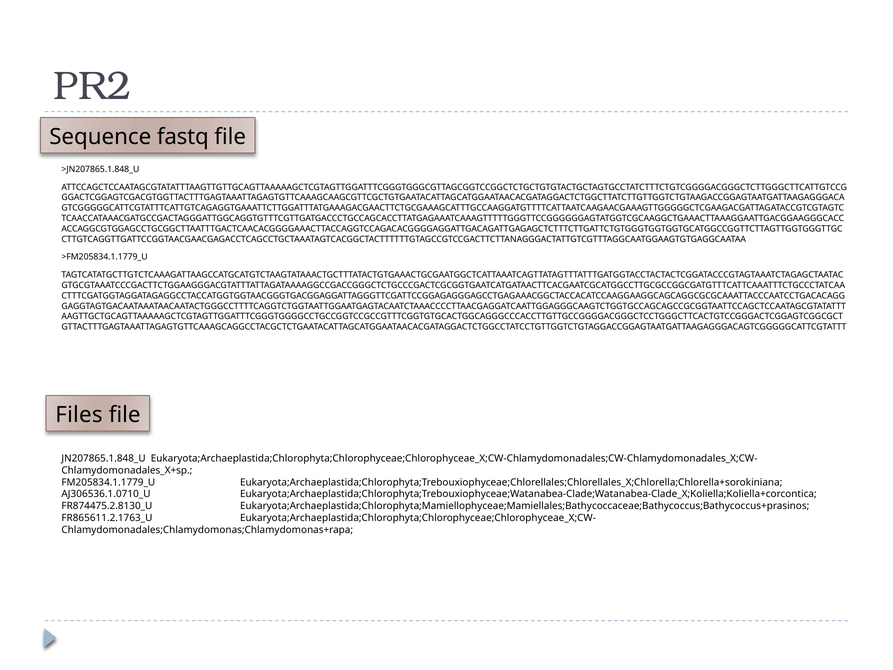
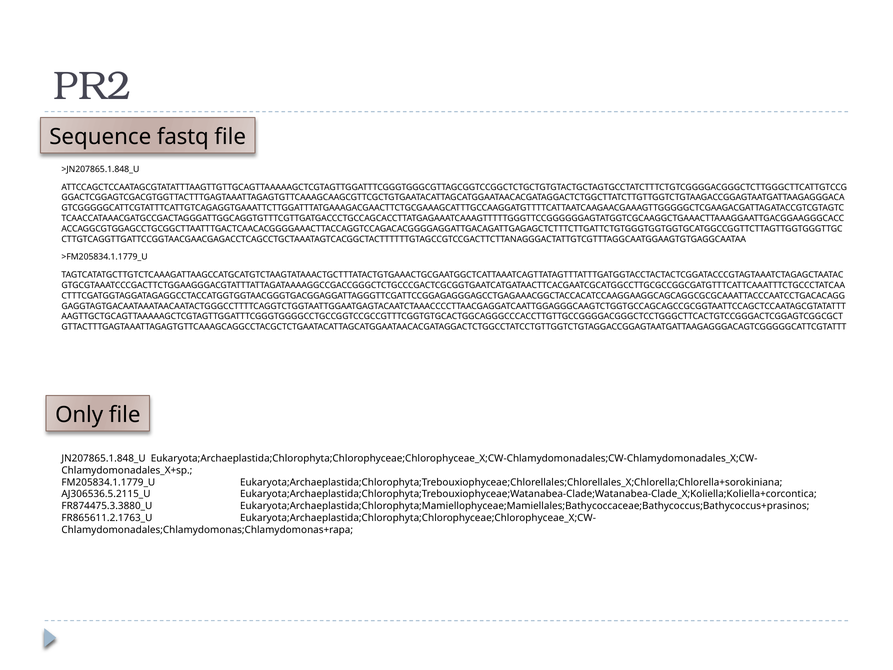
Files: Files -> Only
AJ306536.1.0710_U: AJ306536.1.0710_U -> AJ306536.5.2115_U
FR874475.2.8130_U: FR874475.2.8130_U -> FR874475.3.3880_U
